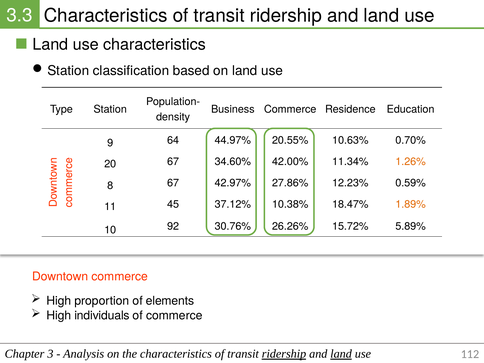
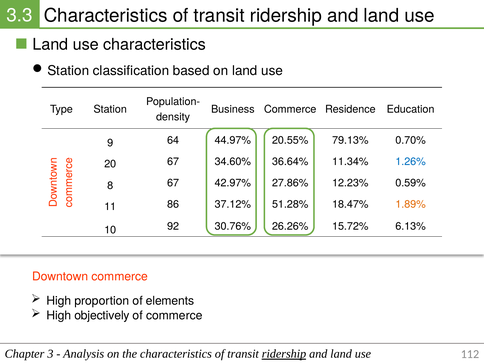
10.63%: 10.63% -> 79.13%
42.00%: 42.00% -> 36.64%
1.26% colour: orange -> blue
45: 45 -> 86
10.38%: 10.38% -> 51.28%
5.89%: 5.89% -> 6.13%
individuals: individuals -> objectively
land at (341, 354) underline: present -> none
